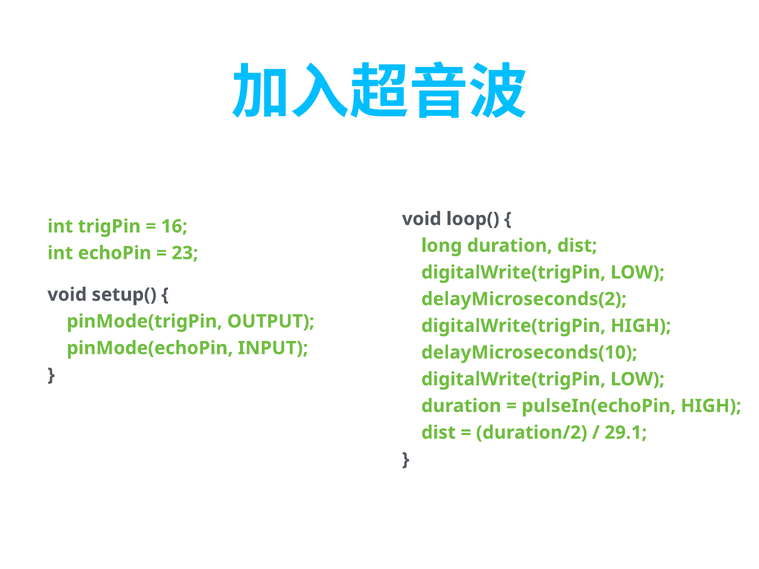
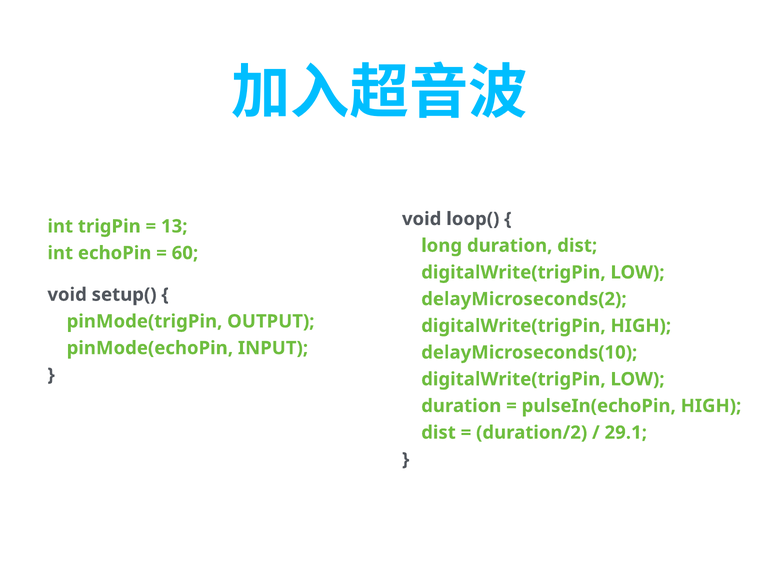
16: 16 -> 13
23: 23 -> 60
